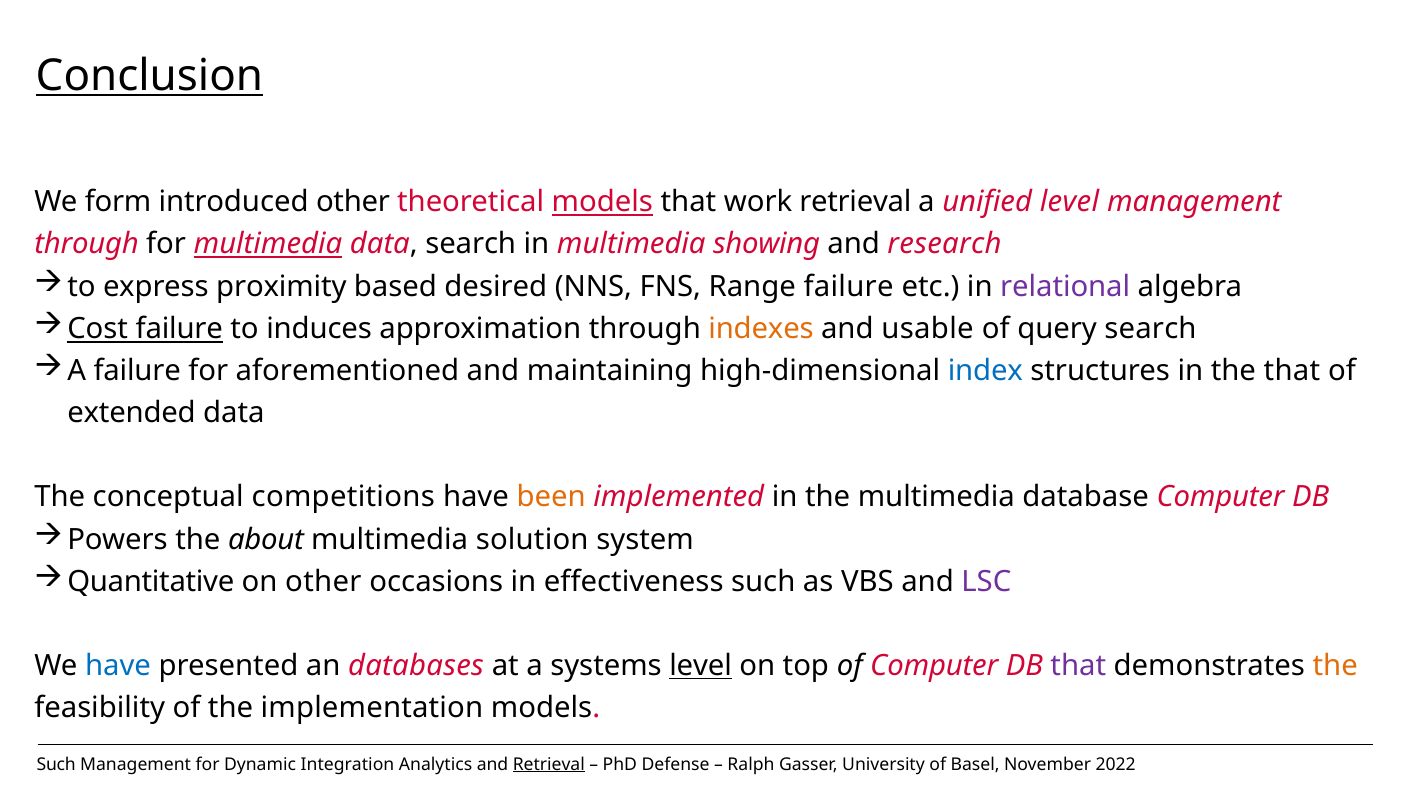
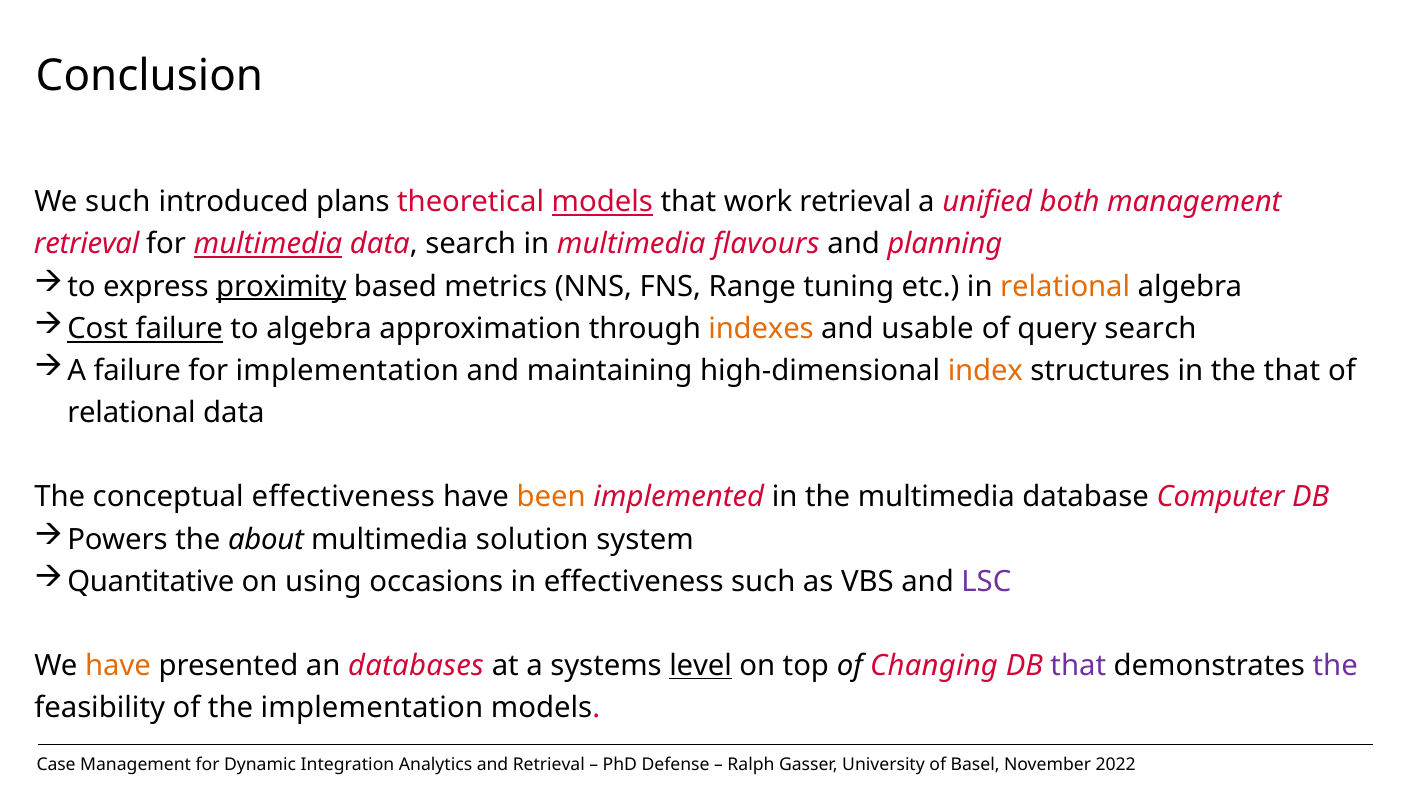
Conclusion underline: present -> none
We form: form -> such
introduced other: other -> plans
unified level: level -> both
through at (87, 244): through -> retrieval
showing: showing -> flavours
research: research -> planning
proximity underline: none -> present
desired: desired -> metrics
Range failure: failure -> tuning
relational at (1065, 287) colour: purple -> orange
to induces: induces -> algebra
for aforementioned: aforementioned -> implementation
index colour: blue -> orange
extended at (132, 413): extended -> relational
conceptual competitions: competitions -> effectiveness
on other: other -> using
have at (118, 666) colour: blue -> orange
of Computer: Computer -> Changing
the at (1335, 666) colour: orange -> purple
Such at (56, 765): Such -> Case
Retrieval at (549, 765) underline: present -> none
